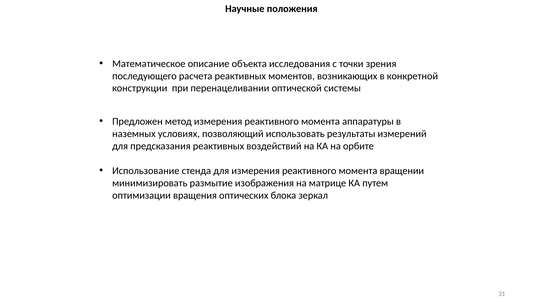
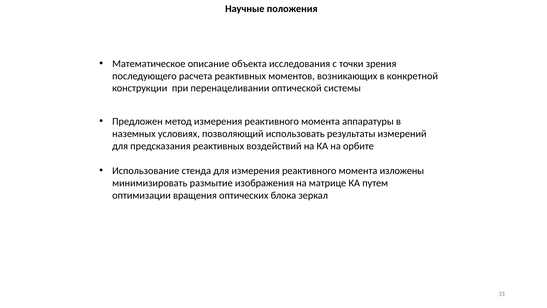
вращении: вращении -> изложены
